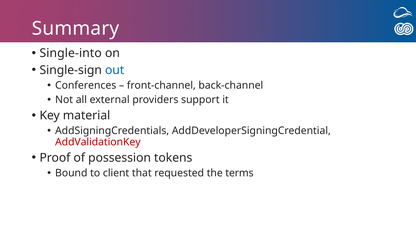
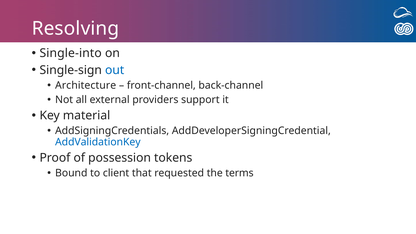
Summary: Summary -> Resolving
Conferences: Conferences -> Architecture
AddValidationKey colour: red -> blue
